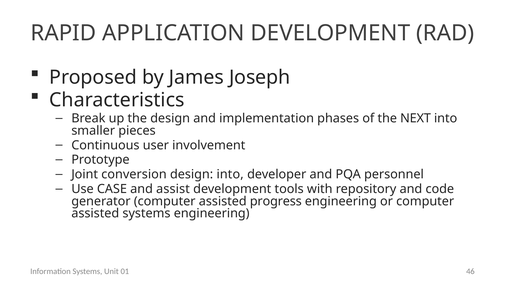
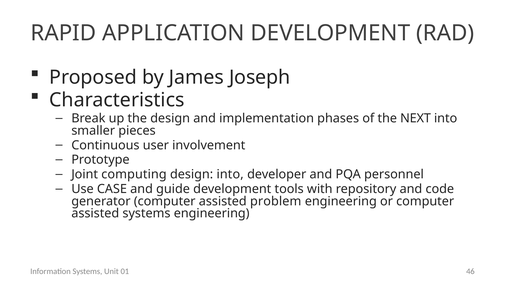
conversion: conversion -> computing
assist: assist -> guide
progress: progress -> problem
